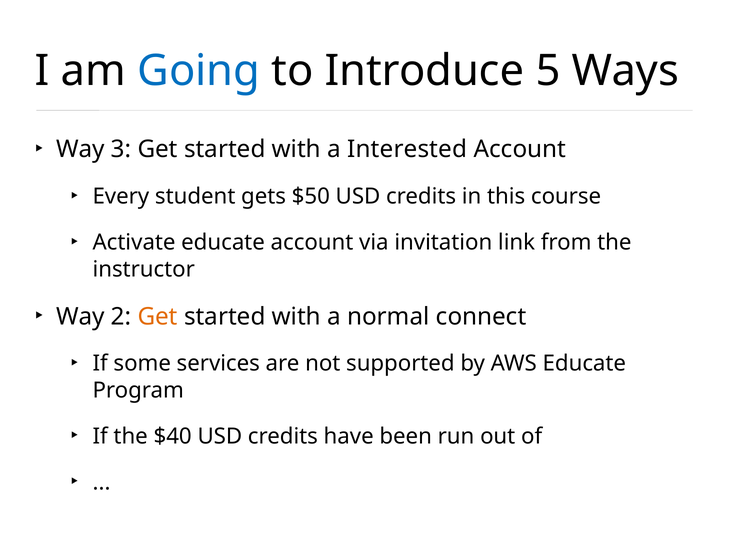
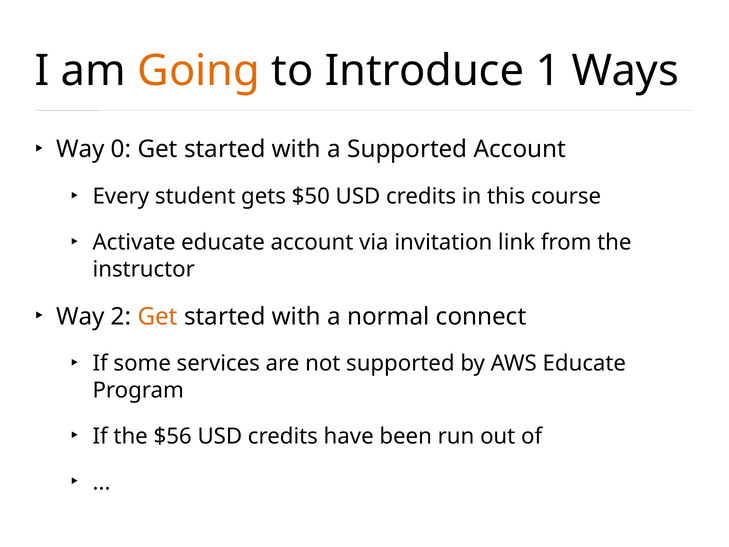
Going colour: blue -> orange
5: 5 -> 1
3: 3 -> 0
a Interested: Interested -> Supported
$40: $40 -> $56
